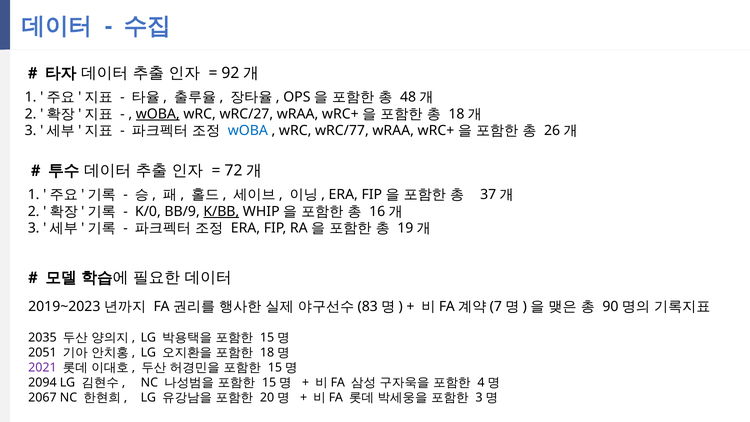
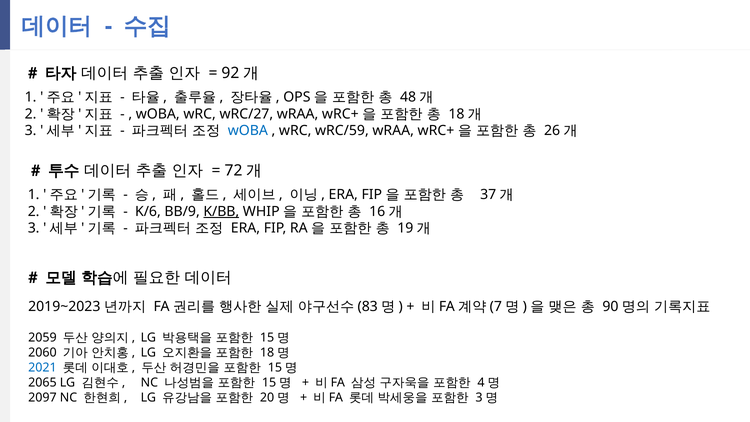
wOBA at (158, 114) underline: present -> none
wRC/77: wRC/77 -> wRC/59
K/0: K/0 -> K/6
2035: 2035 -> 2059
2051: 2051 -> 2060
2021 colour: purple -> blue
2094: 2094 -> 2065
2067: 2067 -> 2097
